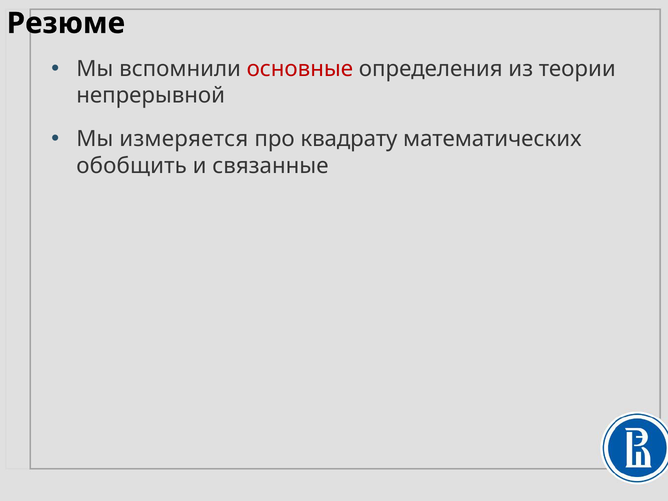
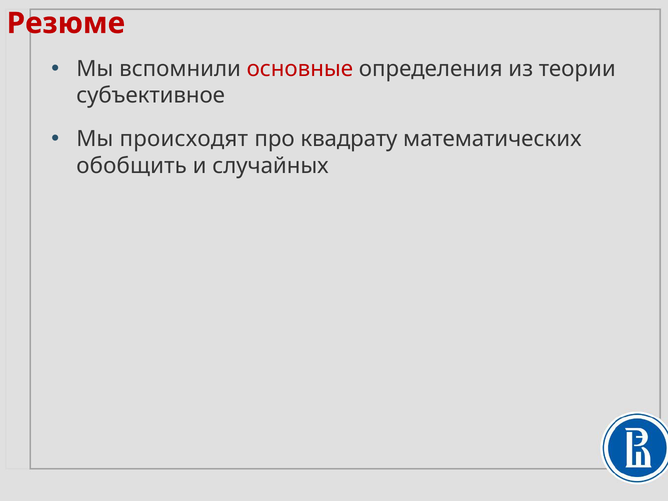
Резюме colour: black -> red
непрерывной: непрерывной -> субъективное
измеряется: измеряется -> происходят
связанные: связанные -> случайных
